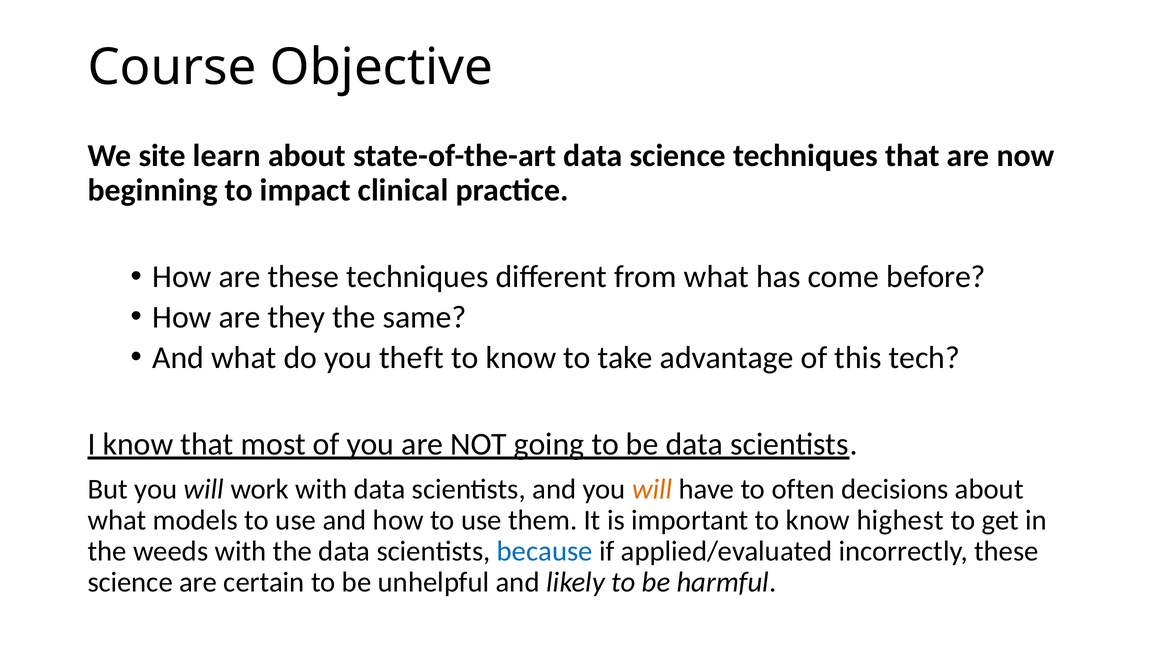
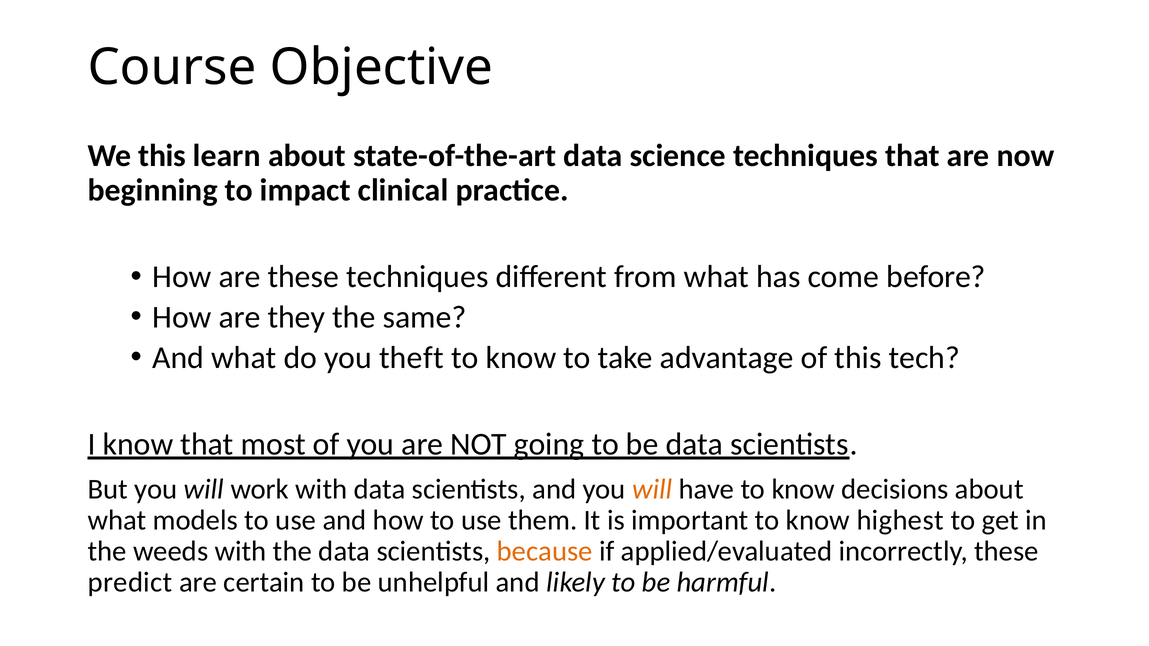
We site: site -> this
have to often: often -> know
because colour: blue -> orange
science at (130, 582): science -> predict
